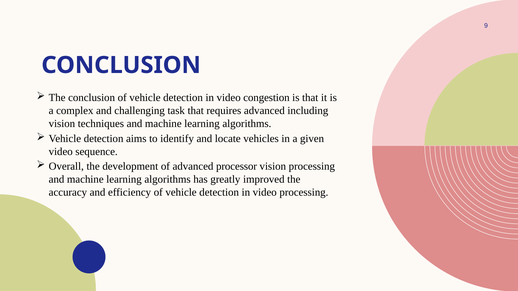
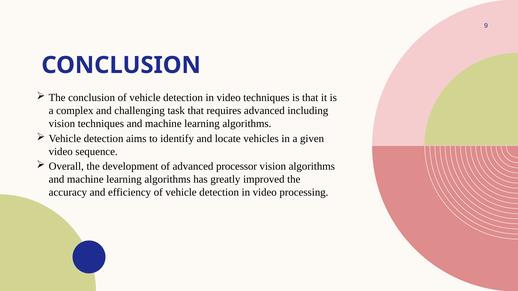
video congestion: congestion -> techniques
vision processing: processing -> algorithms
